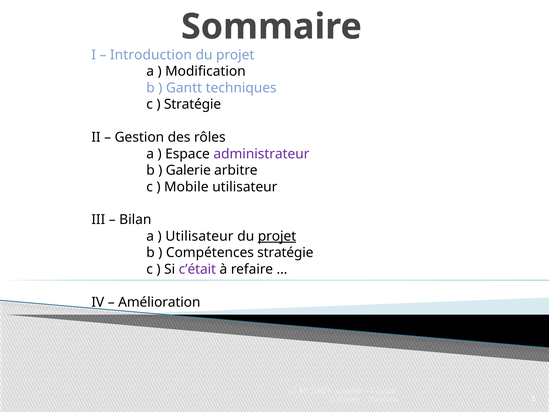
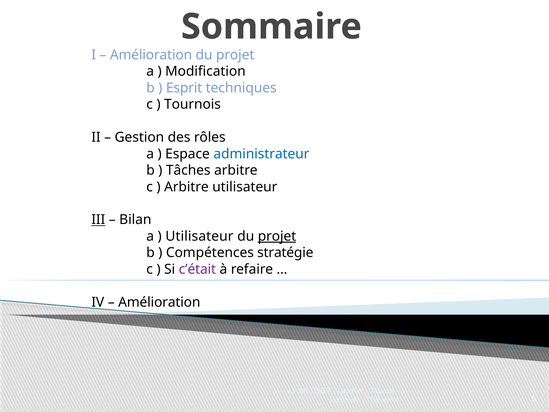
Introduction at (151, 55): Introduction -> Amélioration
Gantt: Gantt -> Esprit
Stratégie at (193, 104): Stratégie -> Tournois
administrateur colour: purple -> blue
Galerie: Galerie -> Tâches
Mobile at (186, 187): Mobile -> Arbitre
III underline: none -> present
